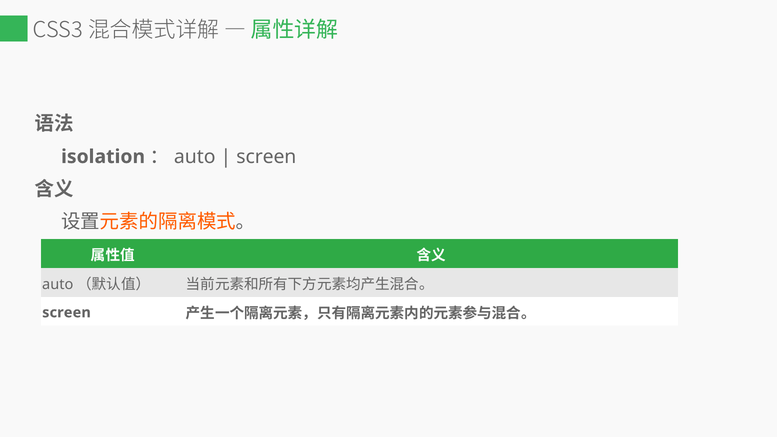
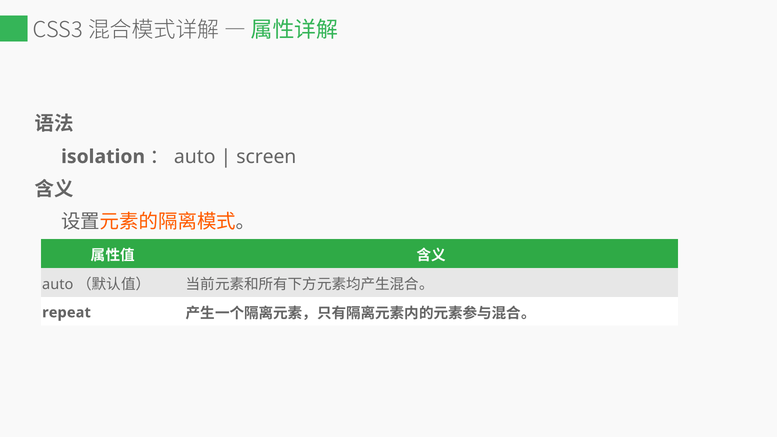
screen at (66, 313): screen -> repeat
